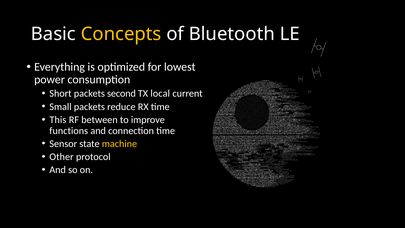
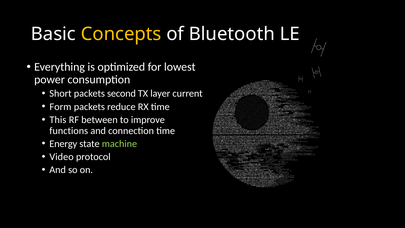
local: local -> layer
Small: Small -> Form
Sensor: Sensor -> Energy
machine colour: yellow -> light green
Other: Other -> Video
